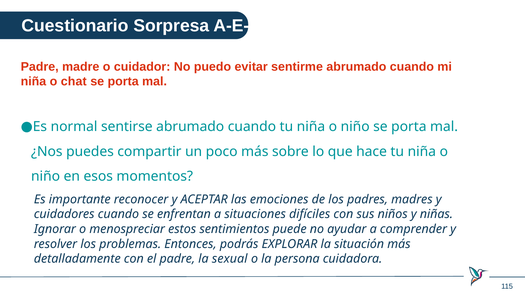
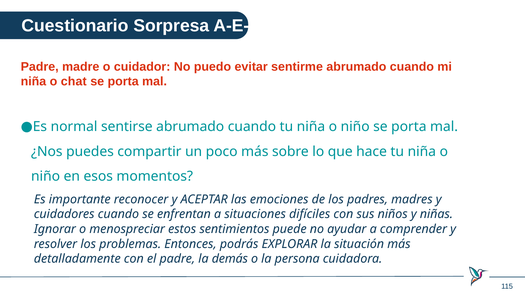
sexual: sexual -> demás
